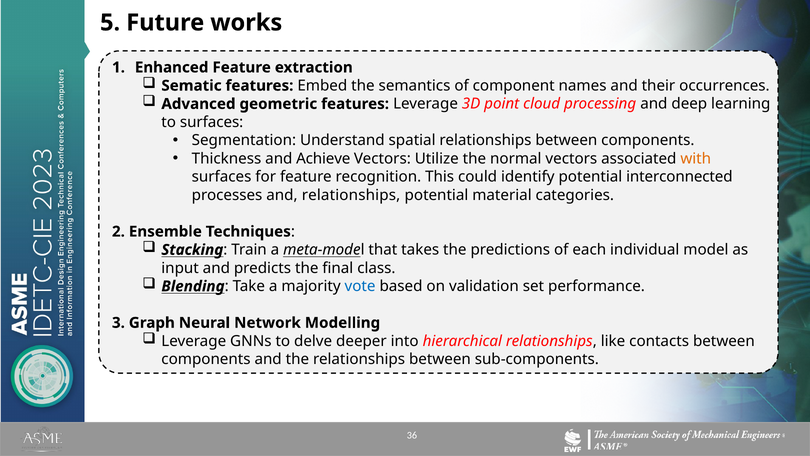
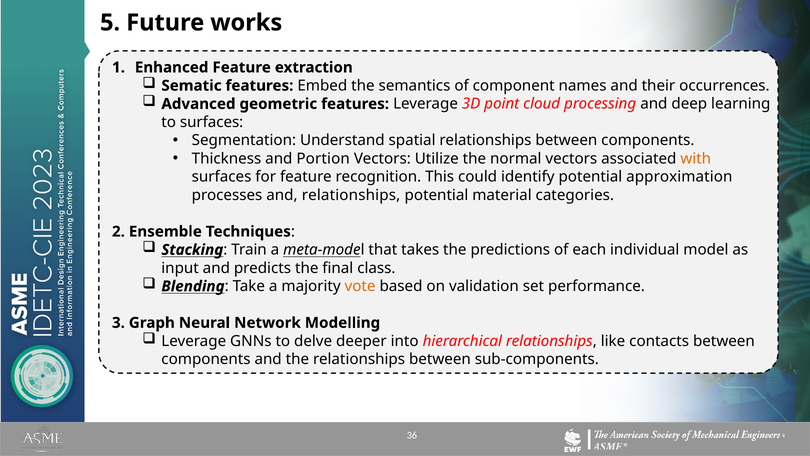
Achieve: Achieve -> Portion
interconnected: interconnected -> approximation
vote colour: blue -> orange
